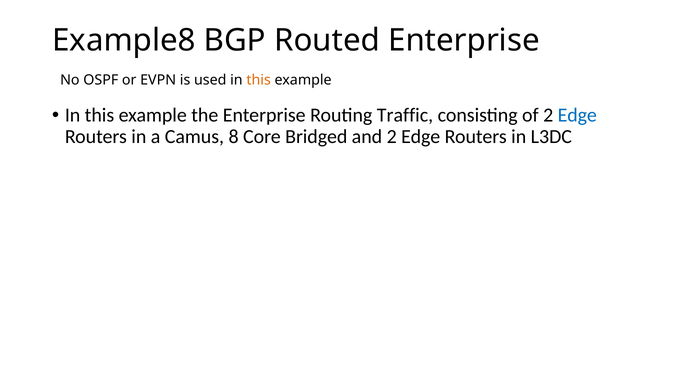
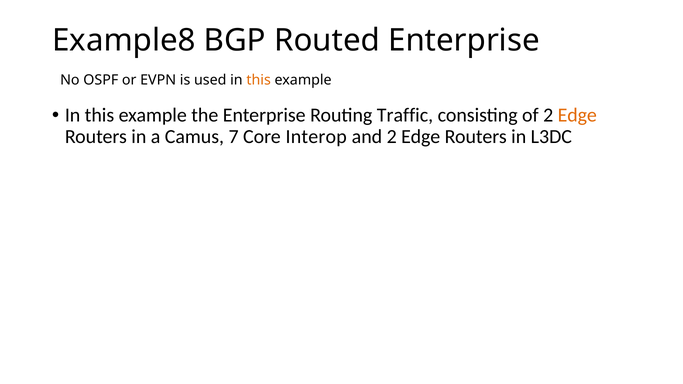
Edge at (577, 115) colour: blue -> orange
8: 8 -> 7
Bridged: Bridged -> Interop
